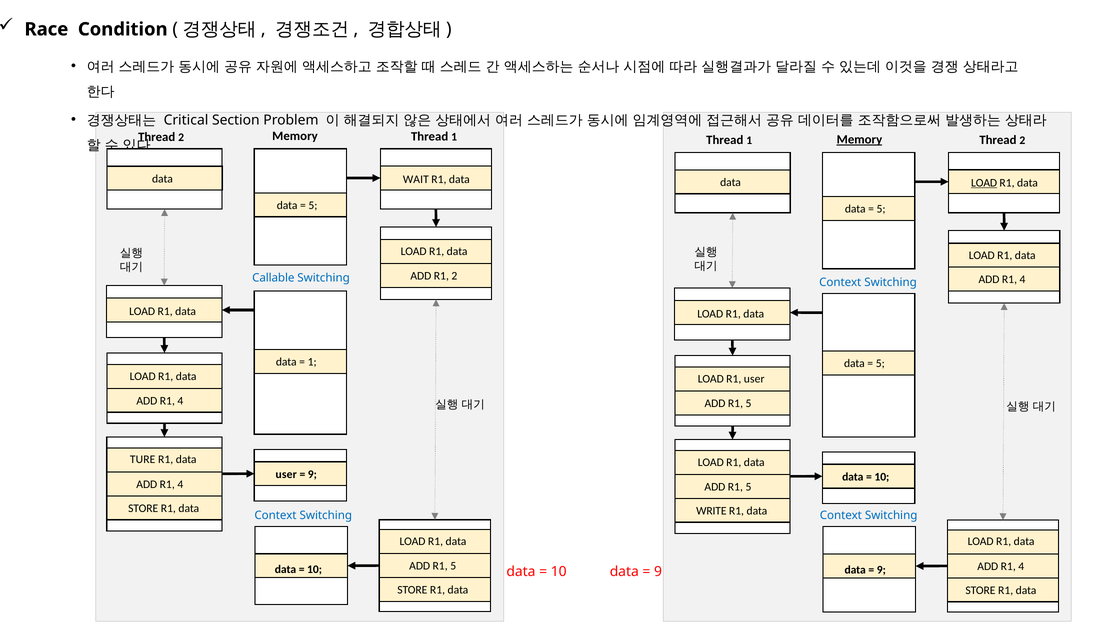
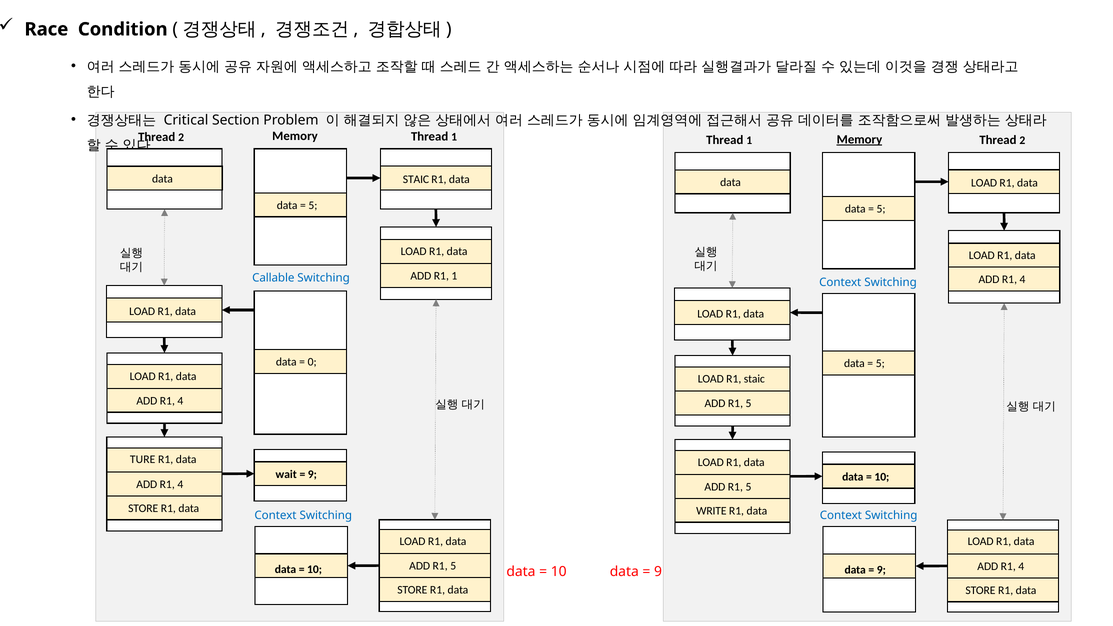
WAIT at (416, 179): WAIT -> STAIC
LOAD at (984, 183) underline: present -> none
R1 2: 2 -> 1
1 at (312, 362): 1 -> 0
R1 user: user -> staic
user at (286, 474): user -> wait
